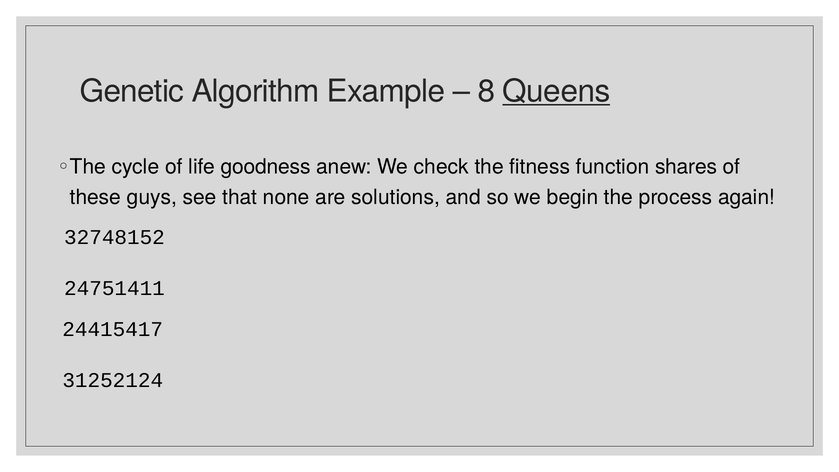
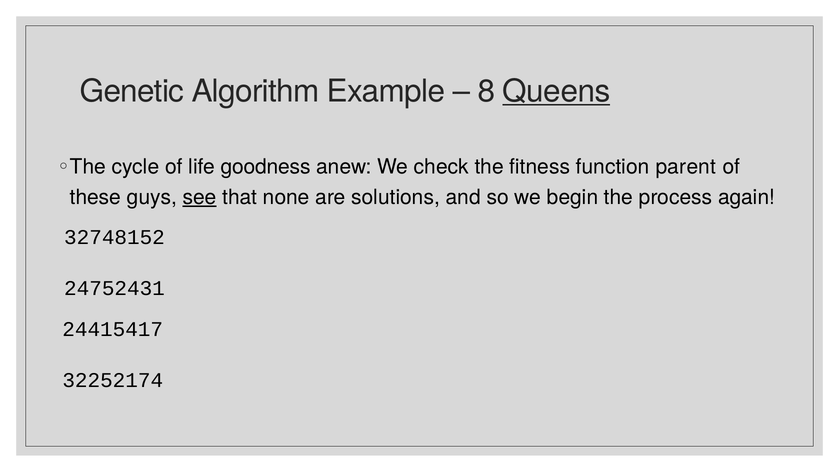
shares: shares -> parent
see underline: none -> present
24751411: 24751411 -> 24752431
31252124: 31252124 -> 32252174
